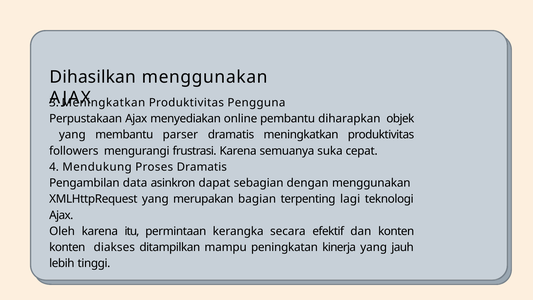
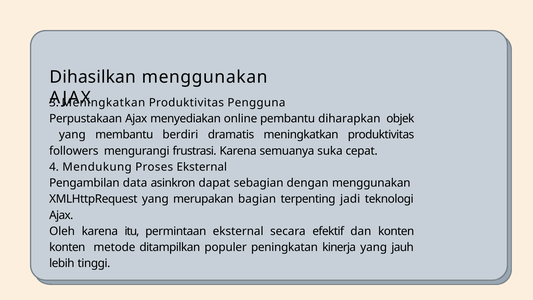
parser: parser -> berdiri
Proses Dramatis: Dramatis -> Eksternal
lagi: lagi -> jadi
permintaan kerangka: kerangka -> eksternal
diakses: diakses -> metode
mampu: mampu -> populer
